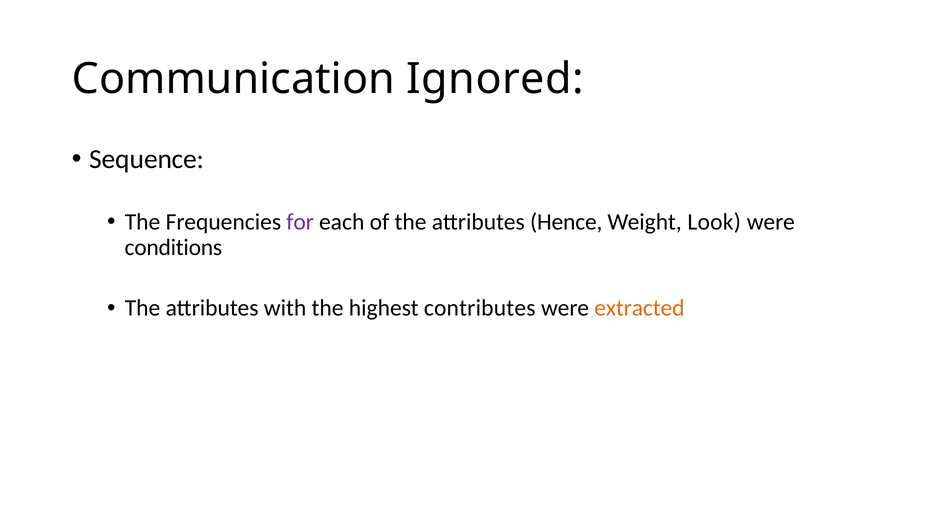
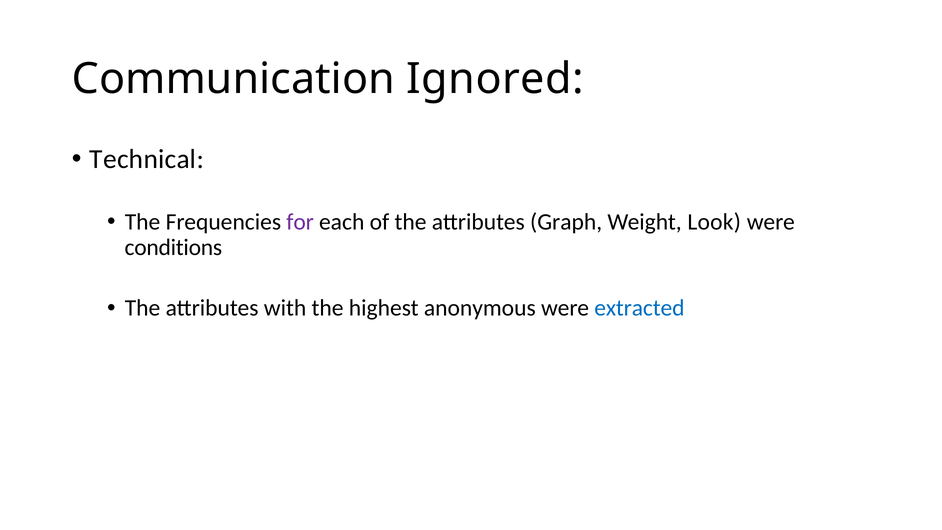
Sequence: Sequence -> Technical
Hence: Hence -> Graph
contributes: contributes -> anonymous
extracted colour: orange -> blue
